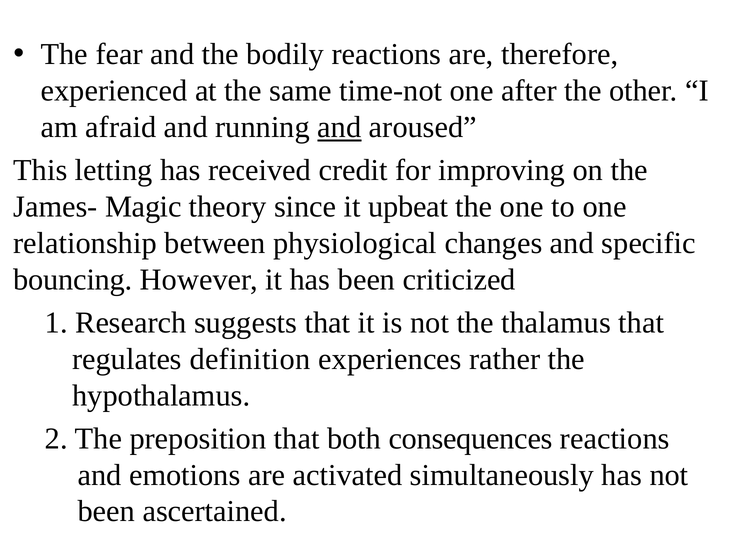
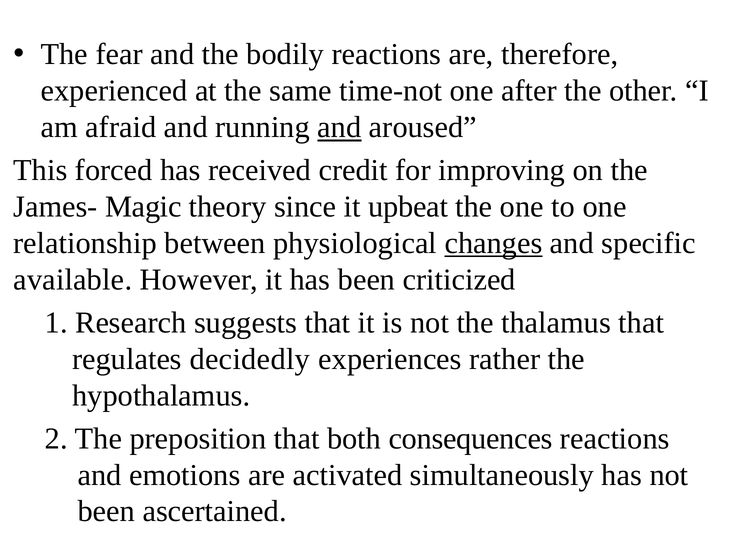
letting: letting -> forced
changes underline: none -> present
bouncing: bouncing -> available
definition: definition -> decidedly
